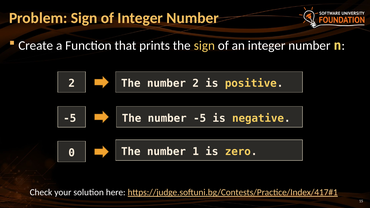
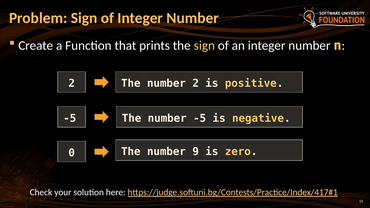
1: 1 -> 9
